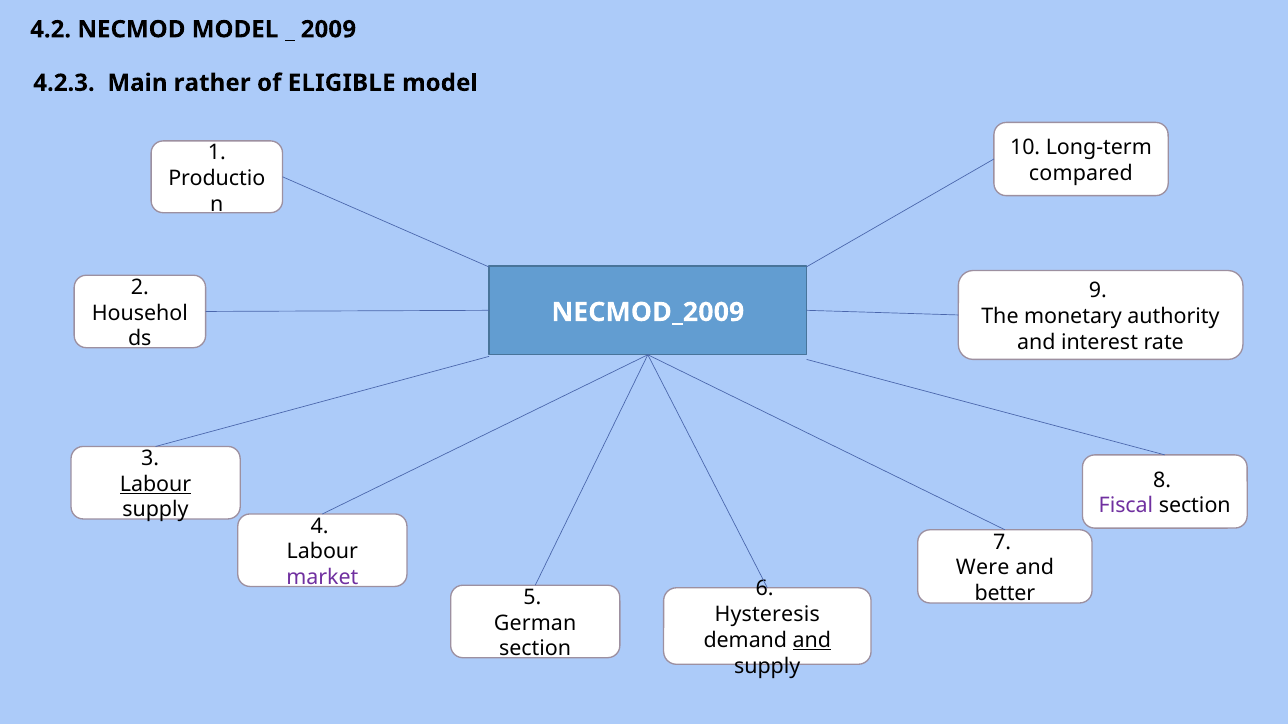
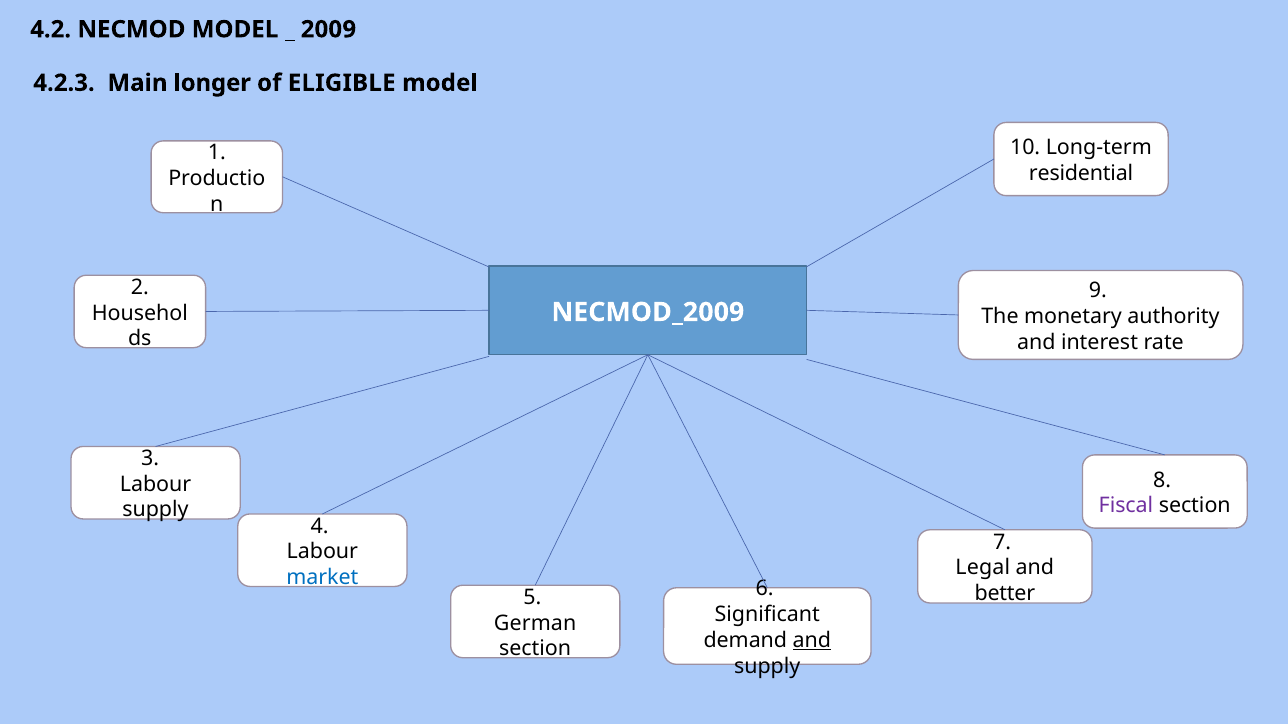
rather: rather -> longer
compared: compared -> residential
Labour at (156, 485) underline: present -> none
Were: Were -> Legal
market colour: purple -> blue
Hysteresis: Hysteresis -> Significant
